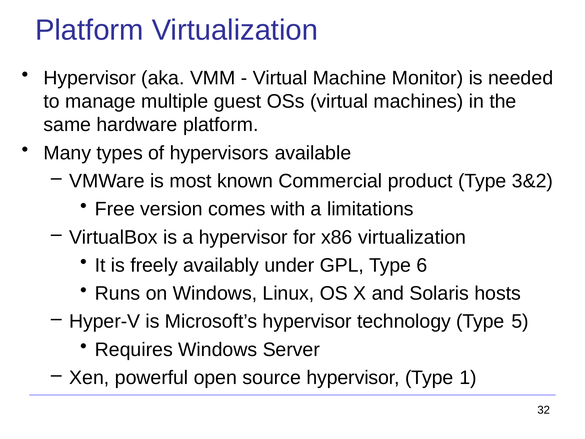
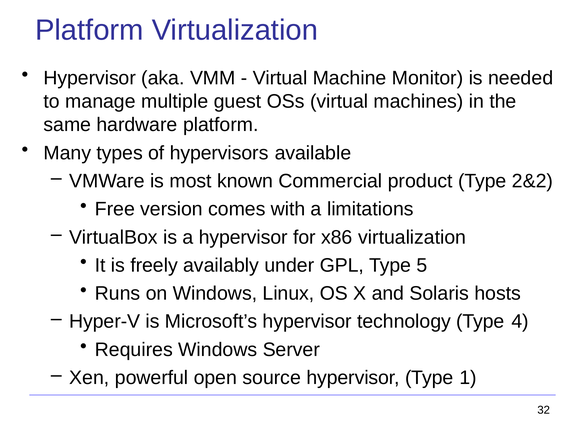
3&2: 3&2 -> 2&2
6: 6 -> 5
5: 5 -> 4
